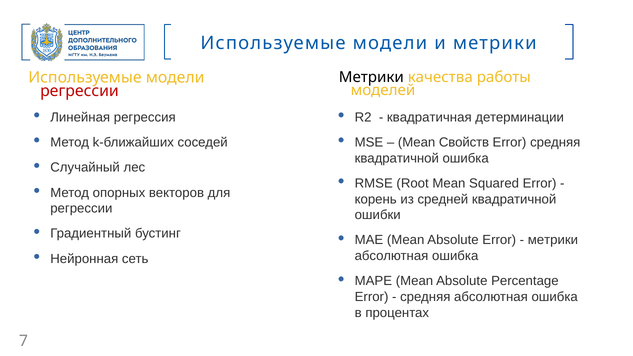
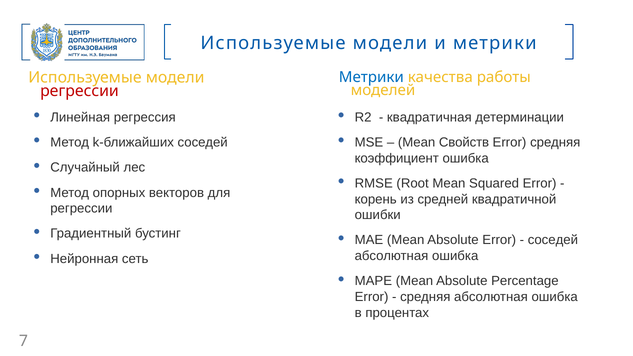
Метрики at (371, 77) colour: black -> blue
квадратичной at (397, 158): квадратичной -> коэффициент
метрики at (553, 240): метрики -> соседей
